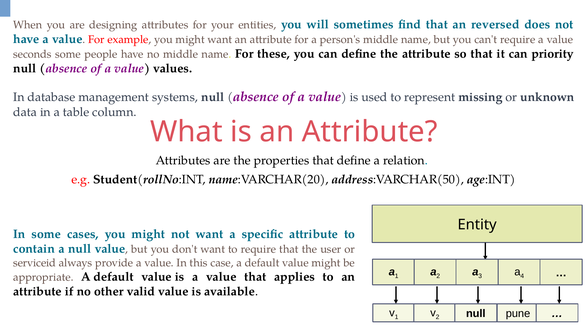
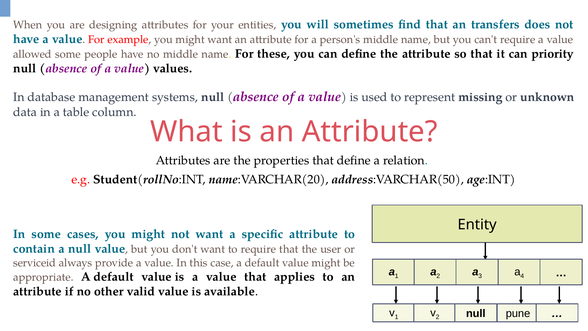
reversed: reversed -> transfers
seconds: seconds -> allowed
